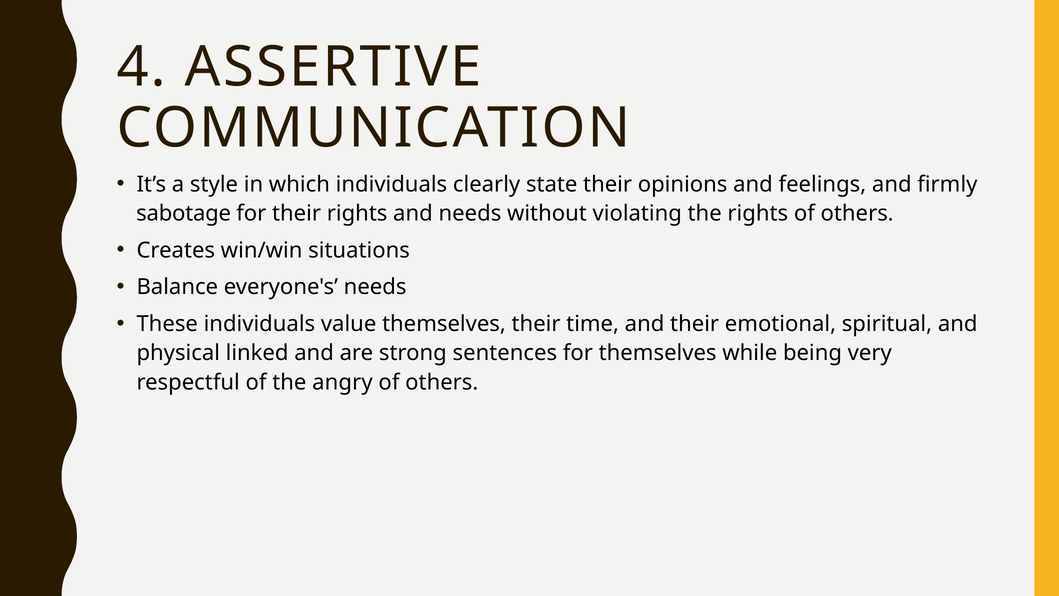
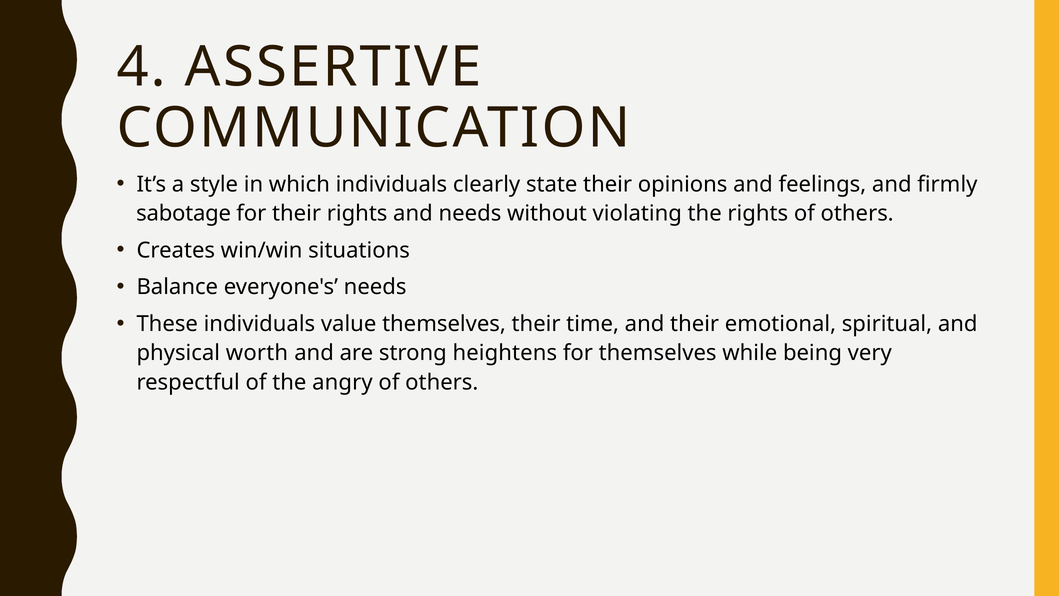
linked: linked -> worth
sentences: sentences -> heightens
